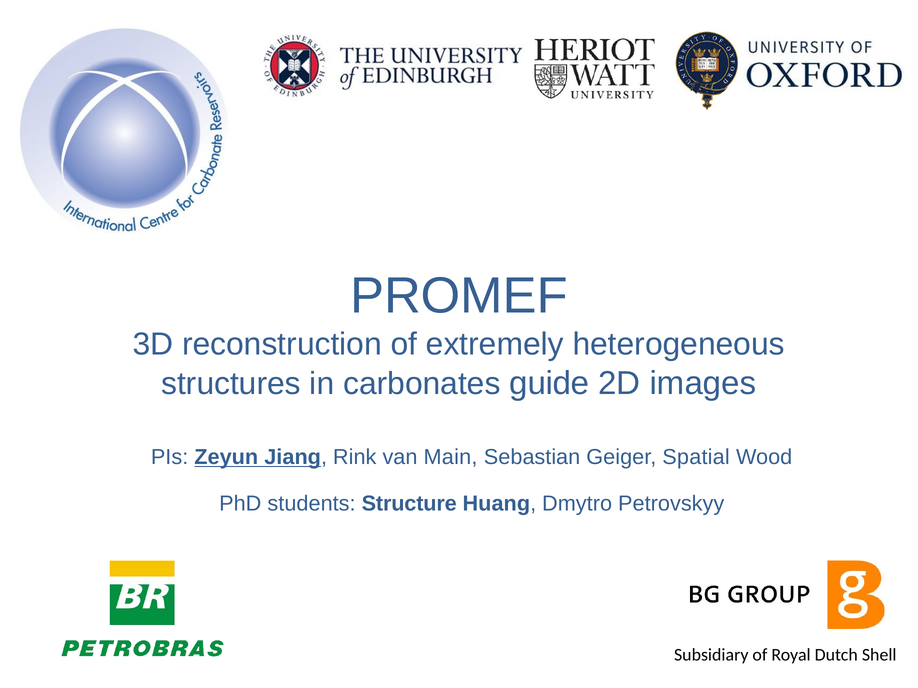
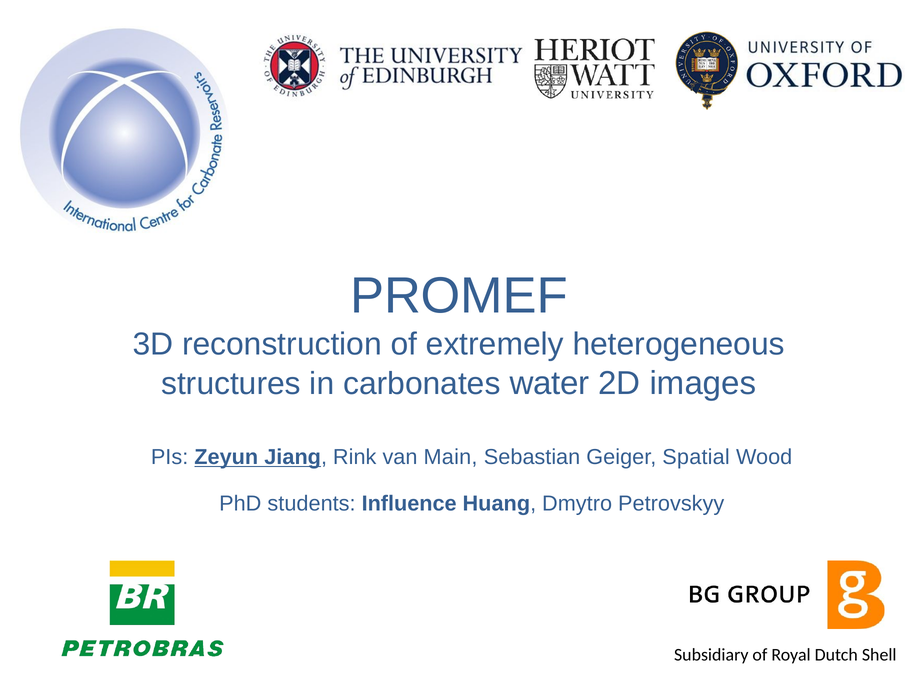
guide: guide -> water
Structure: Structure -> Influence
